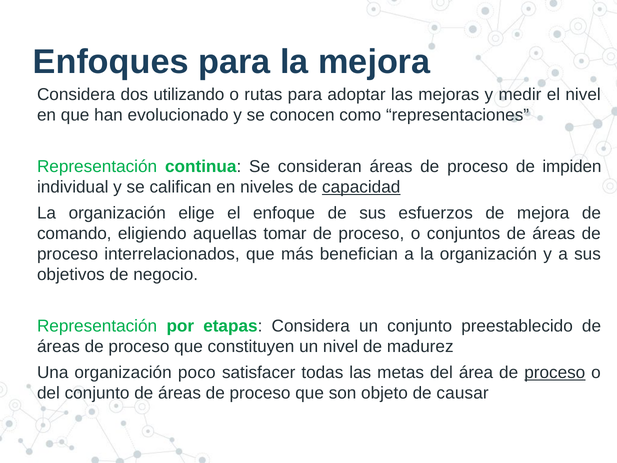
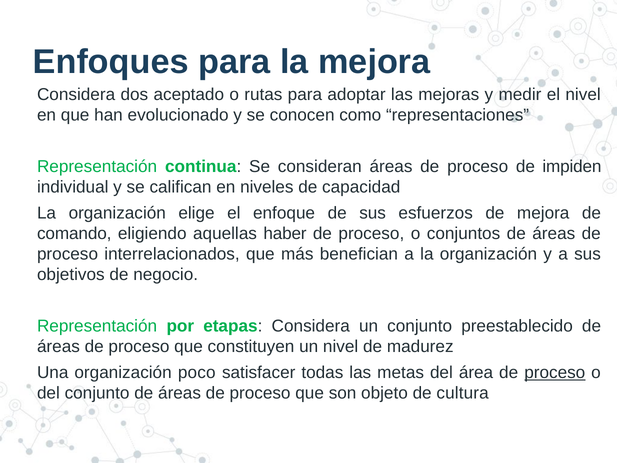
utilizando: utilizando -> aceptado
capacidad underline: present -> none
tomar: tomar -> haber
causar: causar -> cultura
